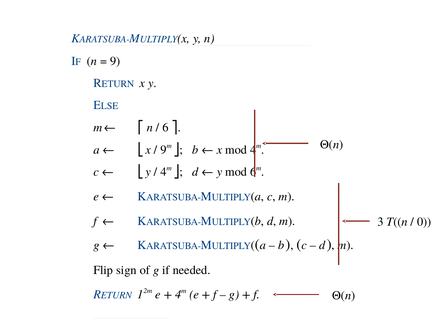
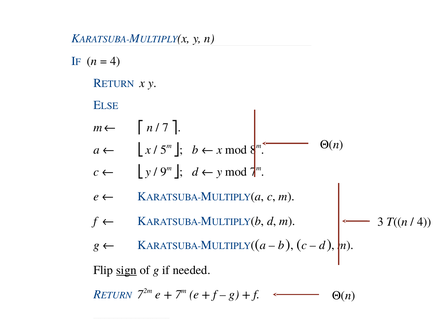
9 at (115, 61): 9 -> 4
6 at (165, 127): 6 -> 7
mod 4: 4 -> 8
9 at (163, 150): 9 -> 5
mod 6: 6 -> 7
4 at (163, 172): 4 -> 9
0 at (424, 222): 0 -> 4
sign underline: none -> present
1 at (140, 294): 1 -> 7
4 at (178, 294): 4 -> 7
